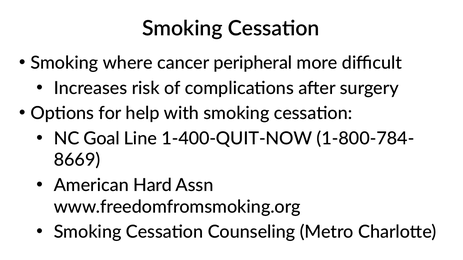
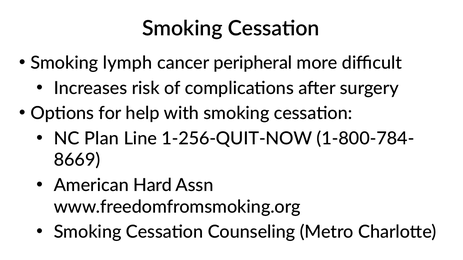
where: where -> lymph
Goal: Goal -> Plan
1-400-QUIT-NOW: 1-400-QUIT-NOW -> 1-256-QUIT-NOW
